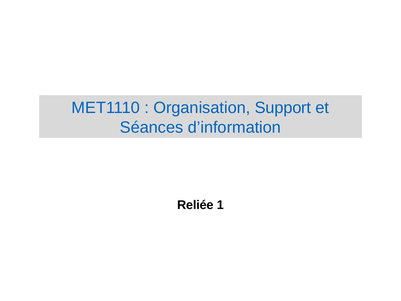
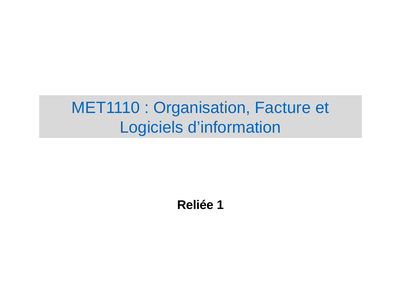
Support: Support -> Facture
Séances: Séances -> Logiciels
